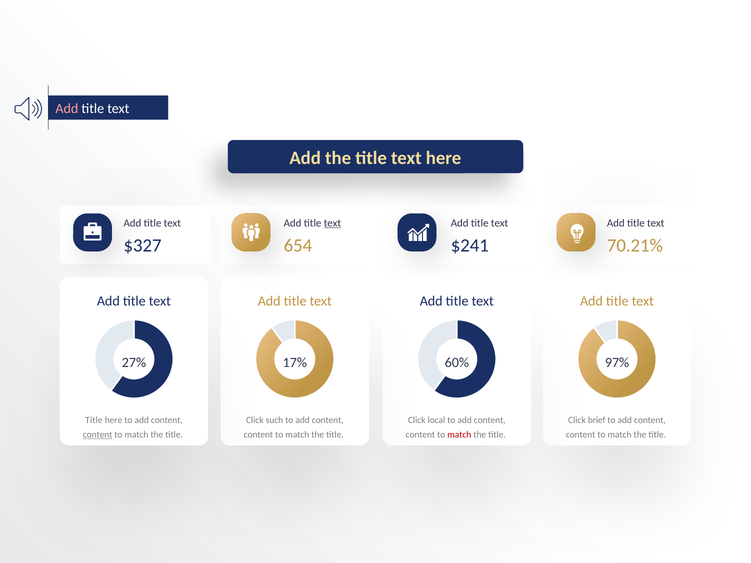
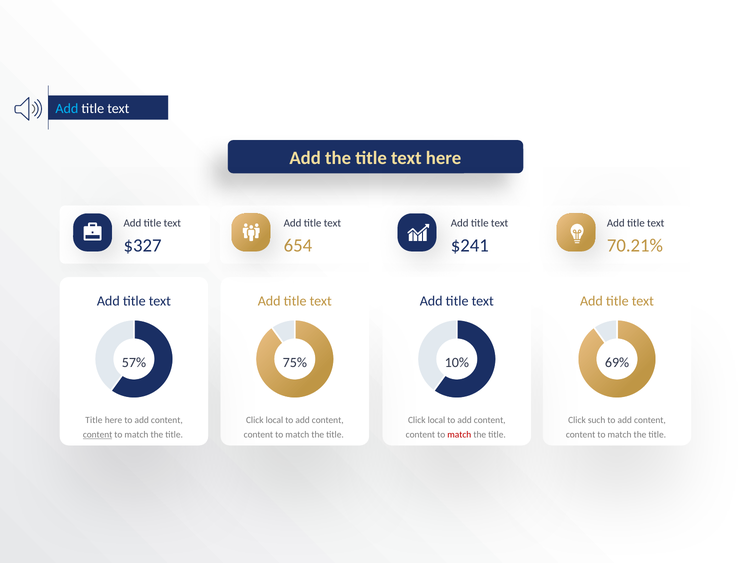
Add at (67, 109) colour: pink -> light blue
text at (332, 223) underline: present -> none
27%: 27% -> 57%
17%: 17% -> 75%
60%: 60% -> 10%
97%: 97% -> 69%
such at (274, 420): such -> local
brief: brief -> such
